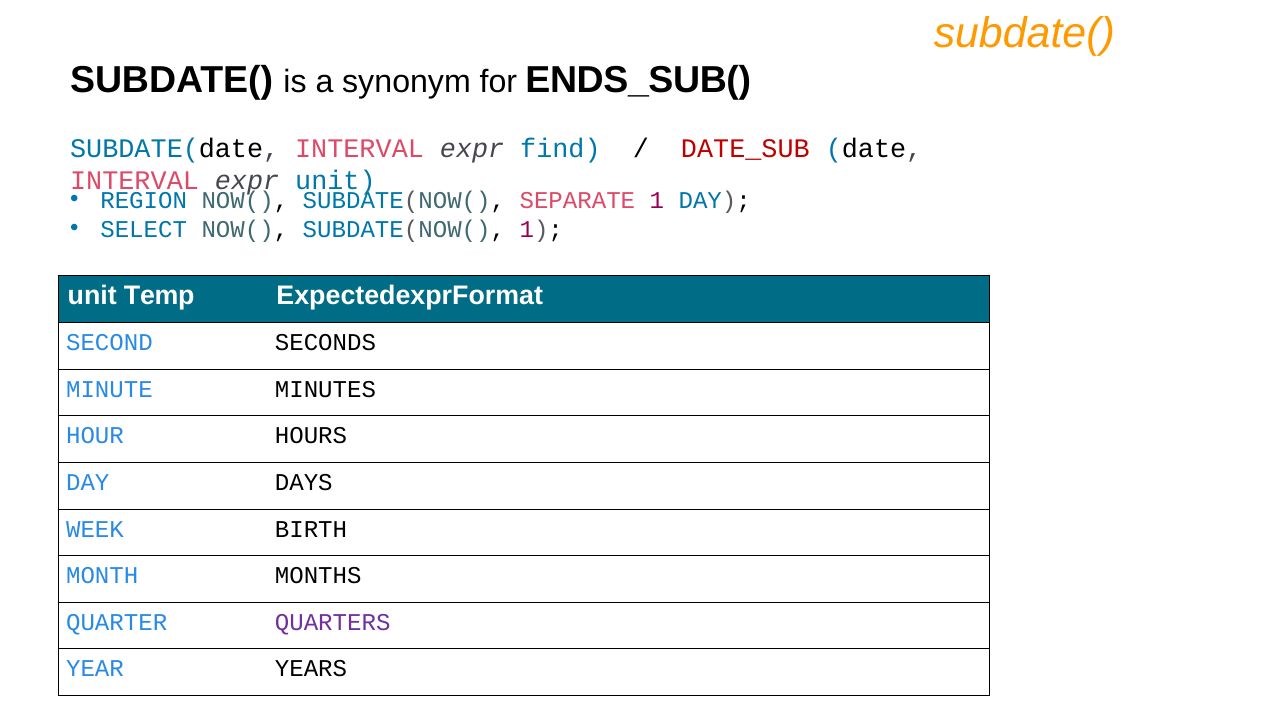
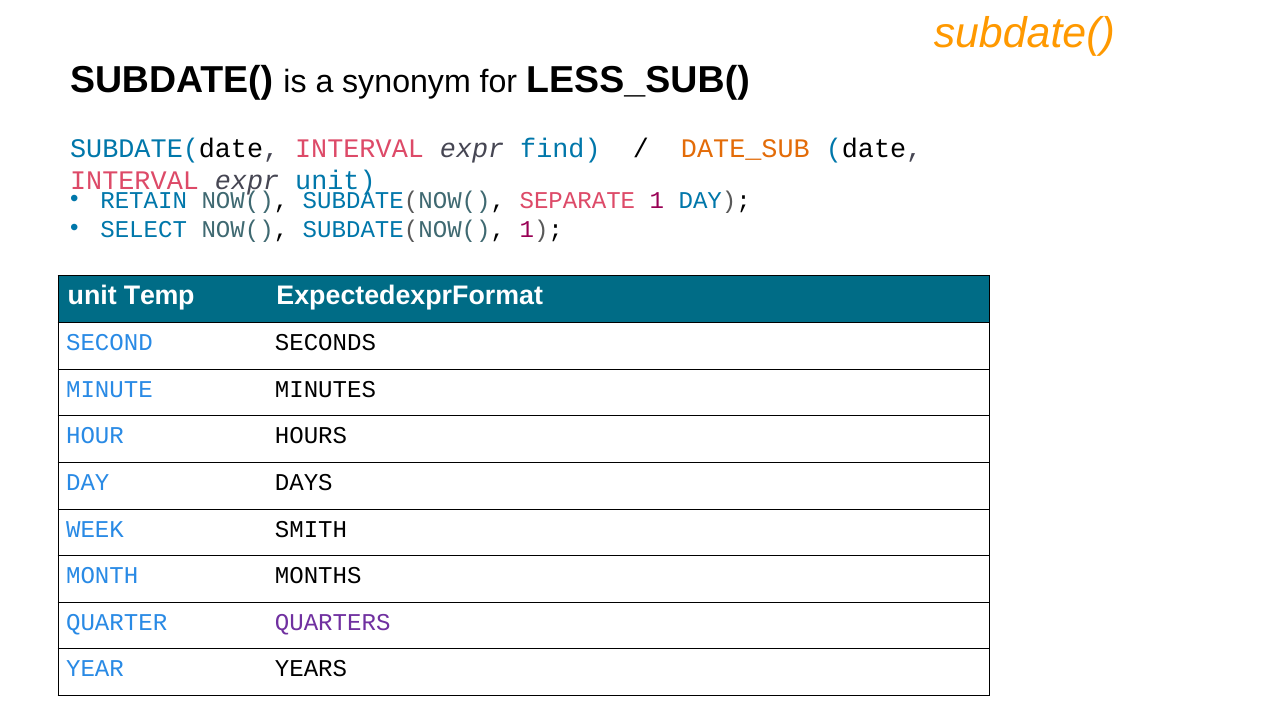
ENDS_SUB(: ENDS_SUB( -> LESS_SUB(
DATE_SUB colour: red -> orange
REGION: REGION -> RETAIN
BIRTH: BIRTH -> SMITH
